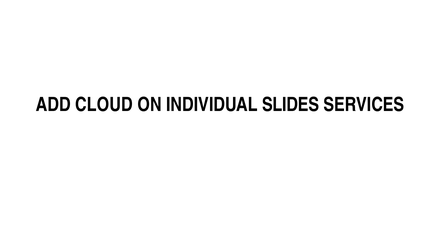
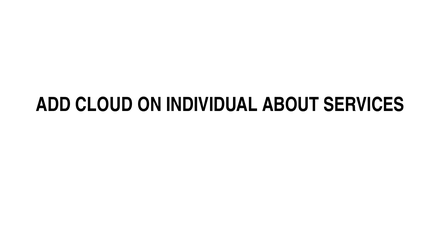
SLIDES: SLIDES -> ABOUT
